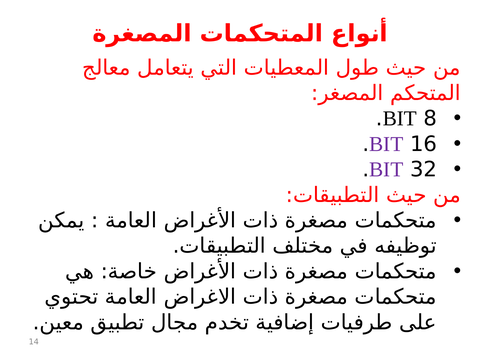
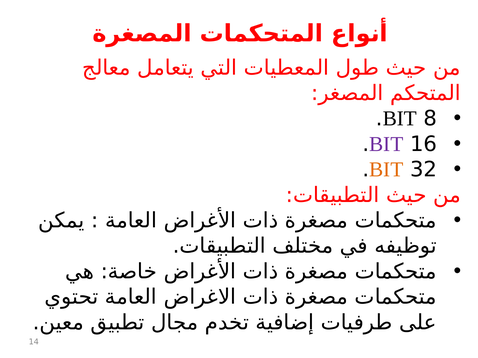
BIT at (386, 170) colour: purple -> orange
